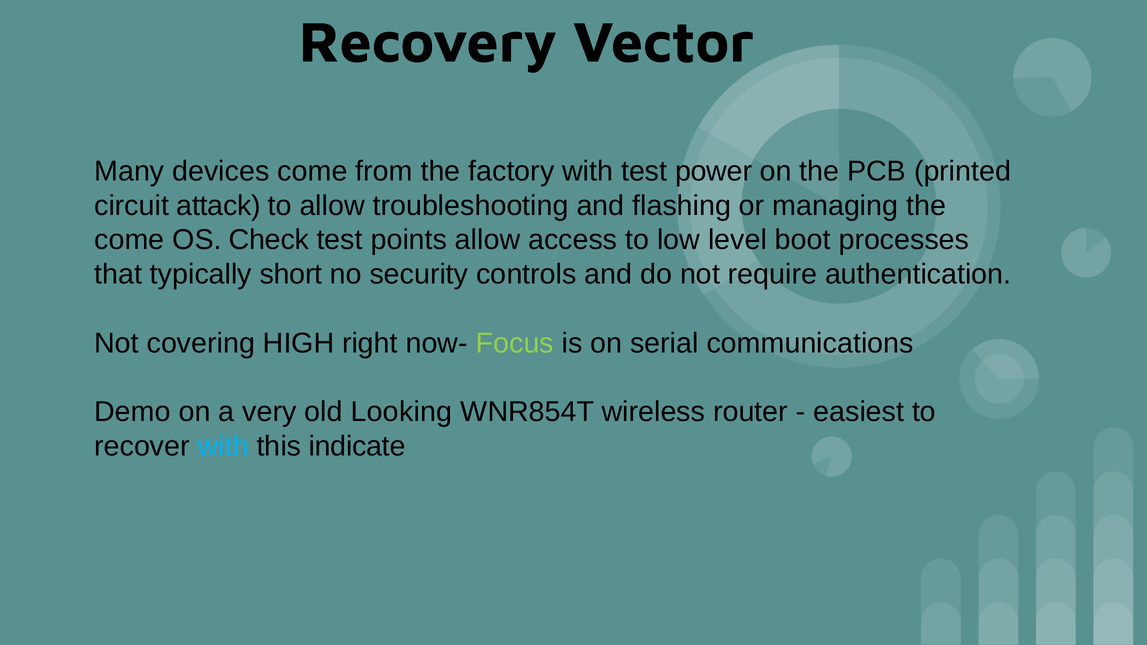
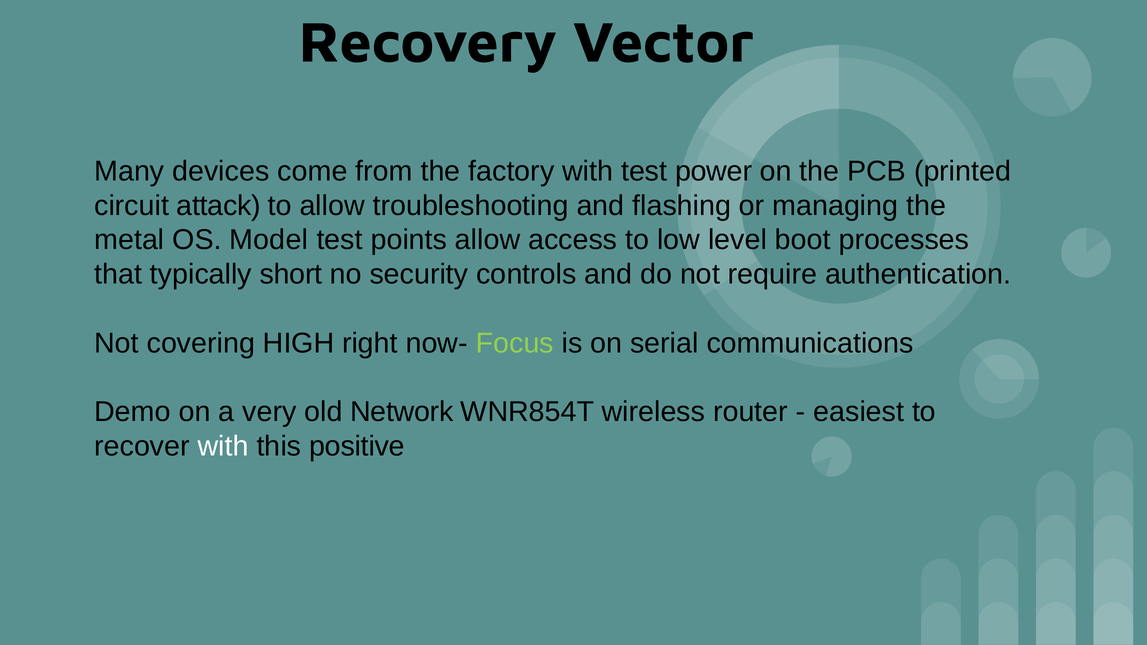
come at (129, 240): come -> metal
Check: Check -> Model
Looking: Looking -> Network
with at (223, 446) colour: light blue -> white
indicate: indicate -> positive
